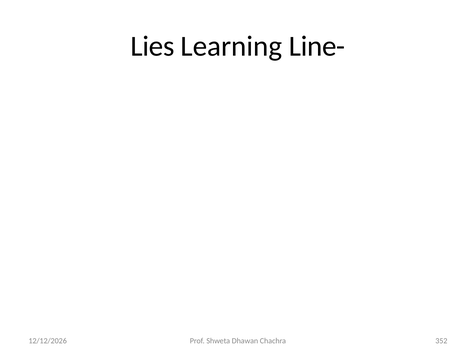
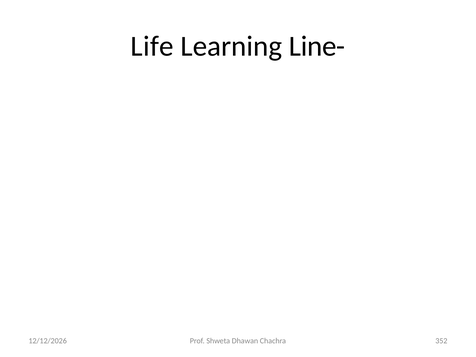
Lies: Lies -> Life
